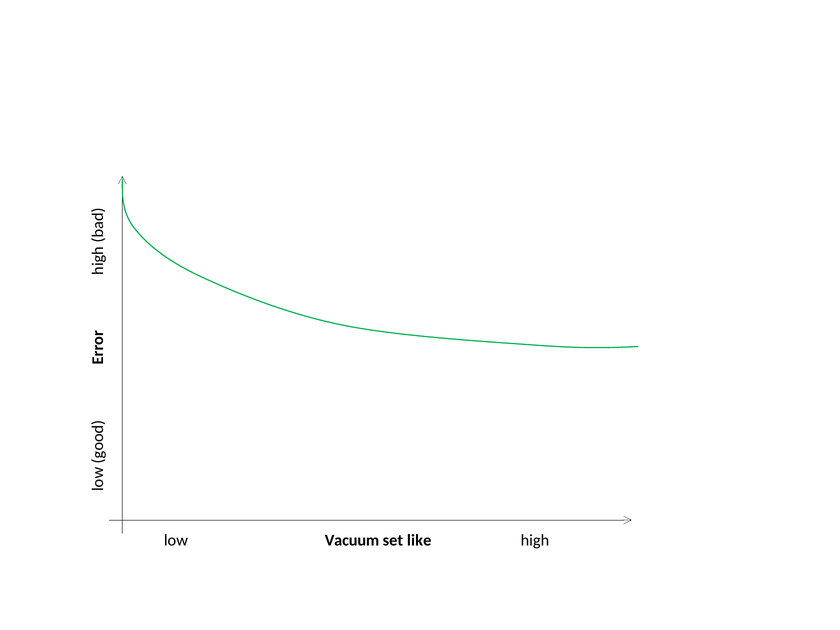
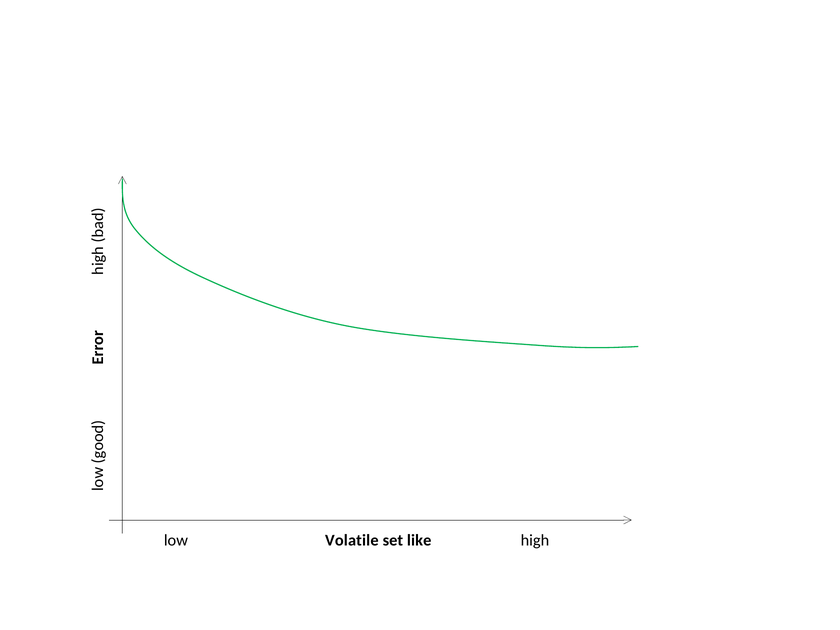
Vacuum: Vacuum -> Volatile
